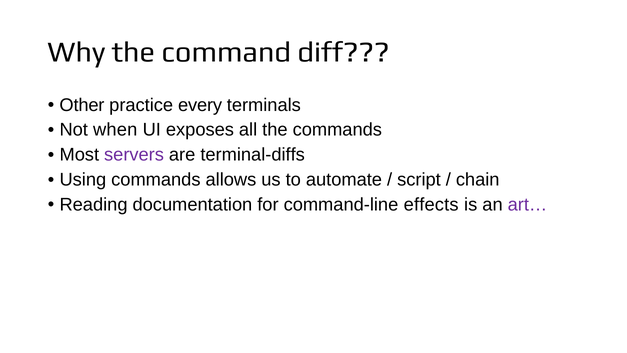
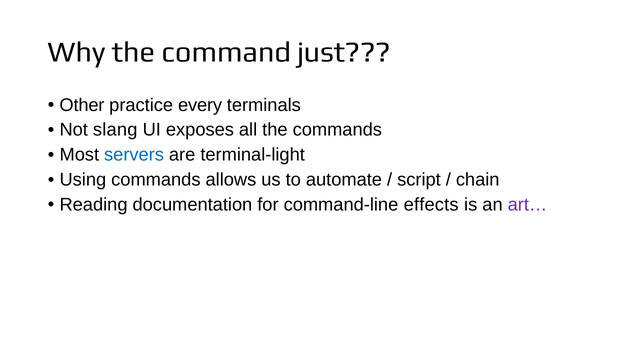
diff: diff -> just
when: when -> slang
servers colour: purple -> blue
terminal-diffs: terminal-diffs -> terminal-light
